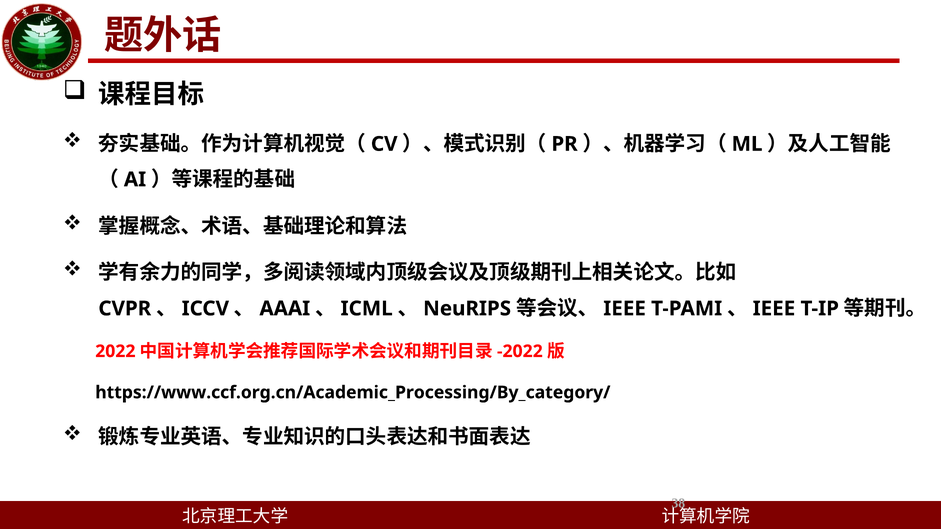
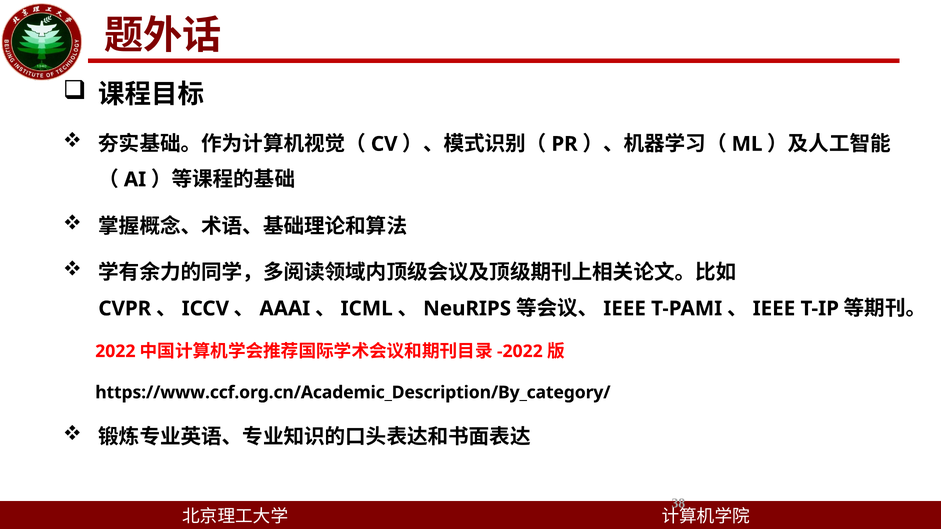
https://www.ccf.org.cn/Academic_Processing/By_category/: https://www.ccf.org.cn/Academic_Processing/By_category/ -> https://www.ccf.org.cn/Academic_Description/By_category/
